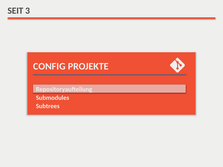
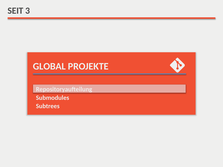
CONFIG: CONFIG -> GLOBAL
